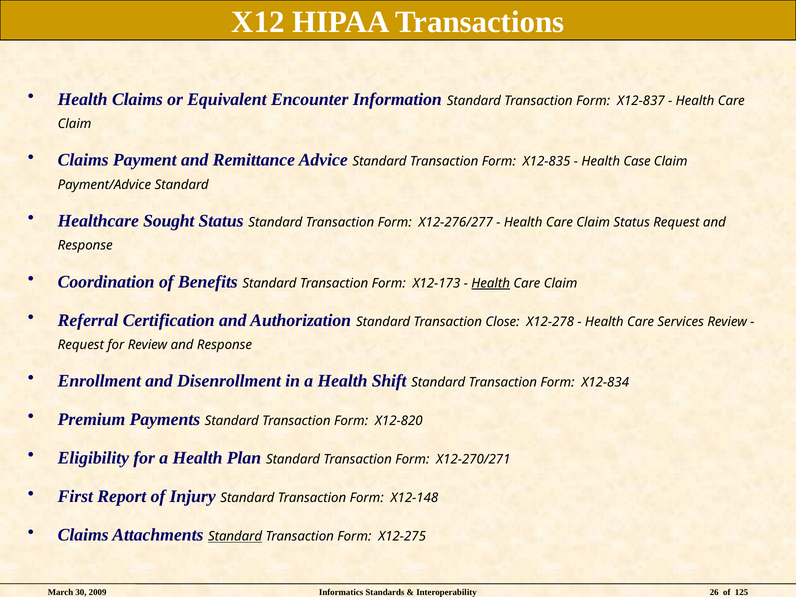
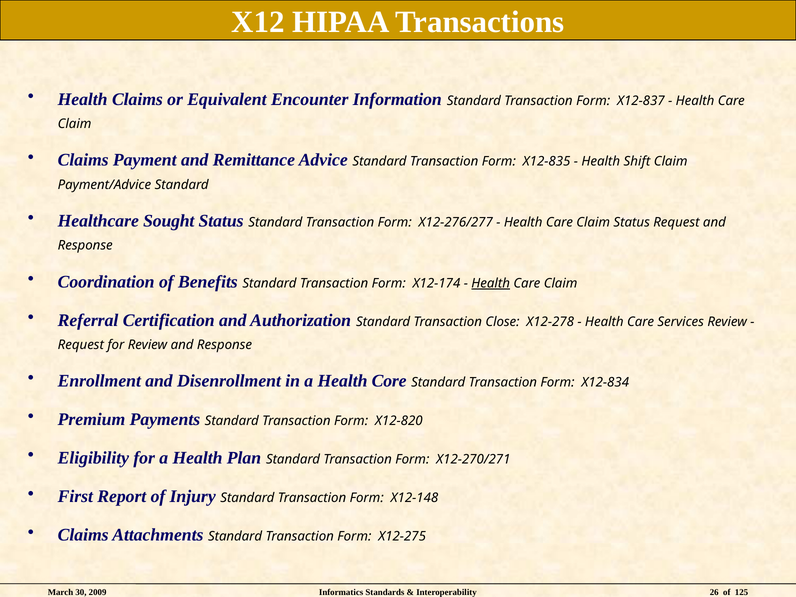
Case: Case -> Shift
X12-173: X12-173 -> X12-174
Shift: Shift -> Core
Standard at (235, 537) underline: present -> none
